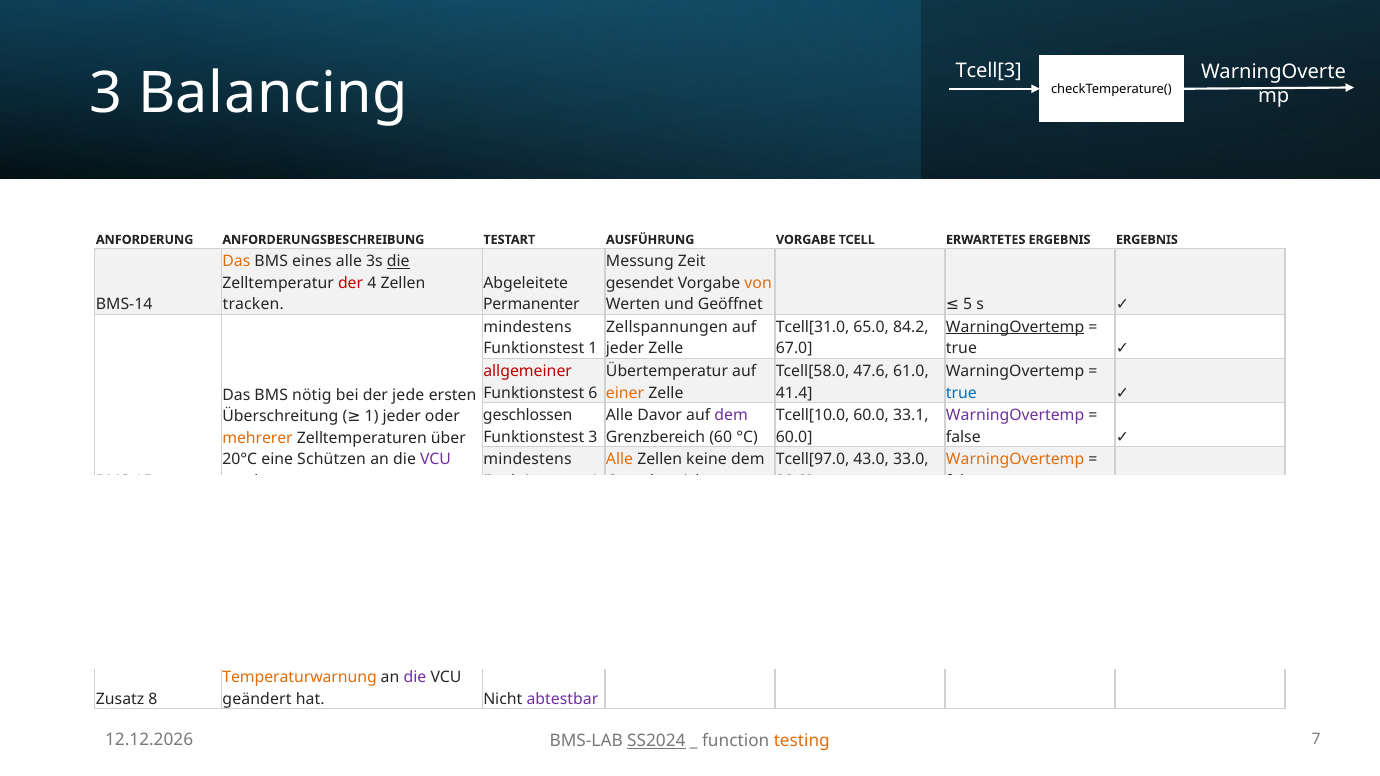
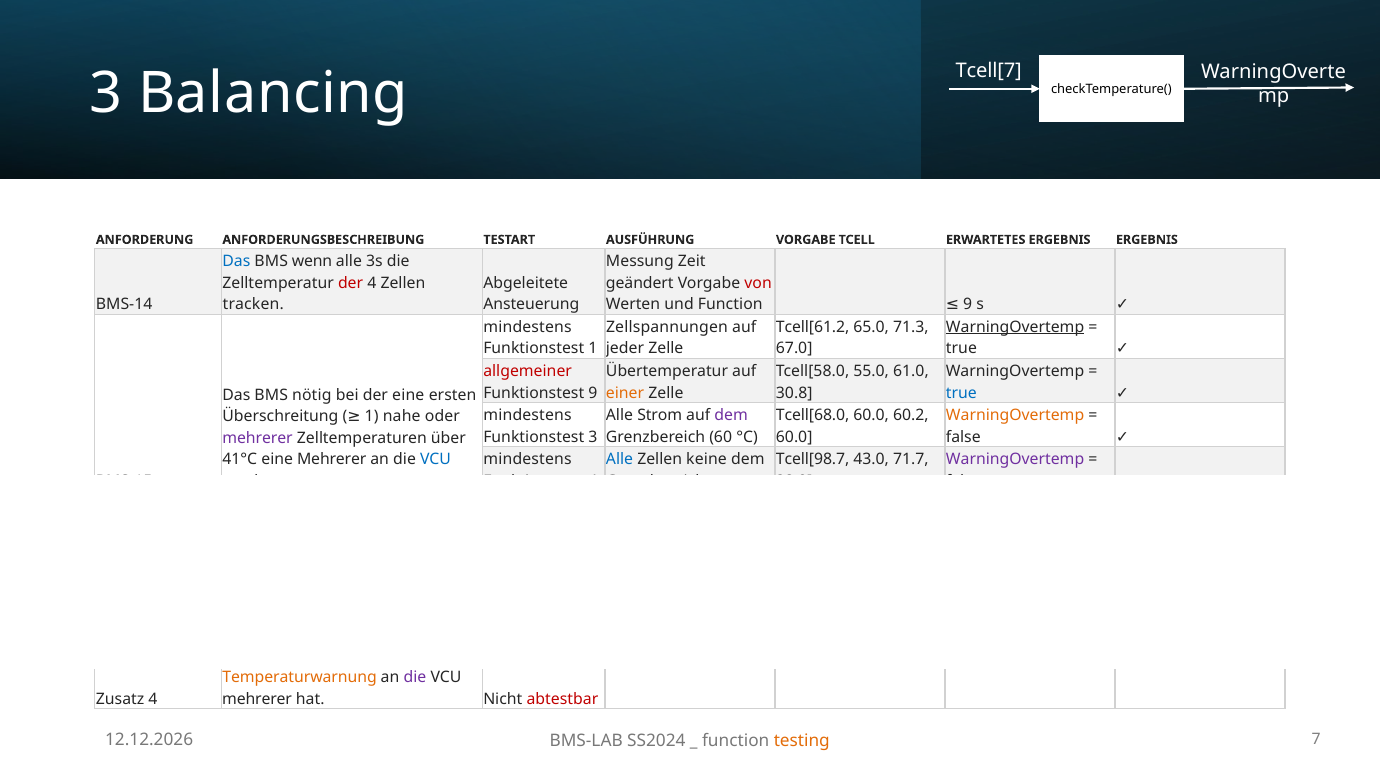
Tcell[3: Tcell[3 -> Tcell[7
Das at (236, 261) colour: orange -> blue
eines: eines -> wenn
die at (398, 261) underline: present -> none
gesendet: gesendet -> geändert
von at (758, 283) colour: orange -> red
Permanenter: Permanenter -> Ansteuerung
und Geöffnet: Geöffnet -> Function
5 at (968, 305): 5 -> 9
Tcell[31.0: Tcell[31.0 -> Tcell[61.2
84.2: 84.2 -> 71.3
47.6: 47.6 -> 55.0
Funktionstest 6: 6 -> 9
41.4: 41.4 -> 30.8
der jede: jede -> eine
geschlossen at (528, 416): geschlossen -> mindestens
Davor: Davor -> Strom
Tcell[10.0: Tcell[10.0 -> Tcell[68.0
33.1: 33.1 -> 60.2
WarningOvertemp at (1015, 416) colour: purple -> orange
1 jeder: jeder -> nahe
mehrerer at (258, 438) colour: orange -> purple
20°C: 20°C -> 41°C
eine Schützen: Schützen -> Mehrerer
VCU at (436, 460) colour: purple -> blue
Alle at (620, 460) colour: orange -> blue
Tcell[97.0: Tcell[97.0 -> Tcell[98.7
33.0: 33.0 -> 71.7
WarningOvertemp at (1015, 460) colour: orange -> purple
Zusatz 8: 8 -> 4
geändert at (257, 699): geändert -> mehrerer
abtestbar at (562, 699) colour: purple -> red
SS2024 underline: present -> none
